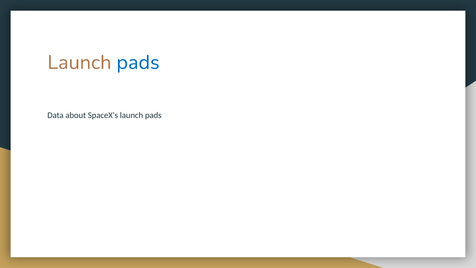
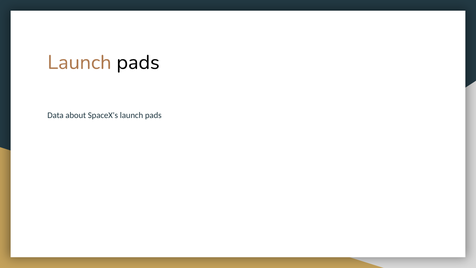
pads at (138, 62) colour: blue -> black
